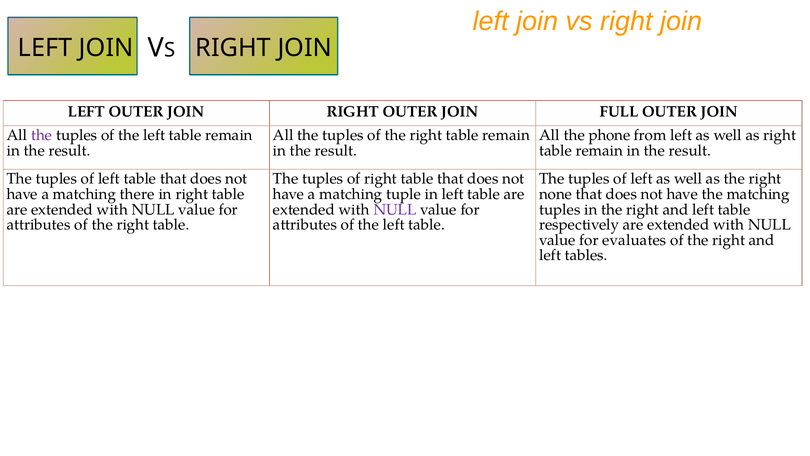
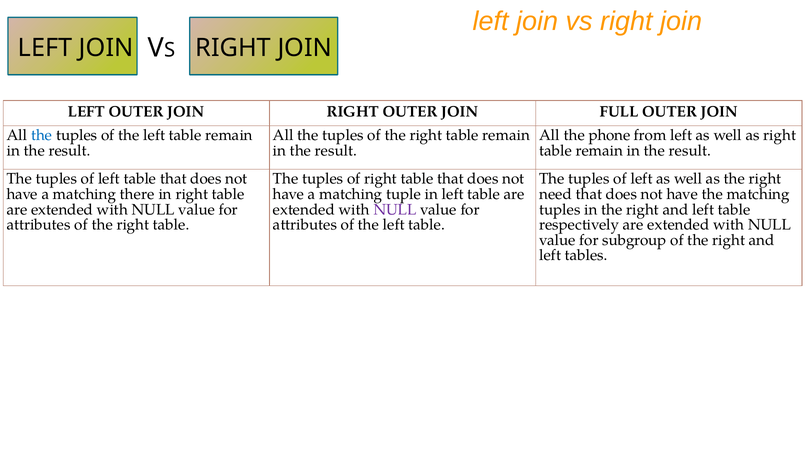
the at (42, 135) colour: purple -> blue
none: none -> need
evaluates: evaluates -> subgroup
